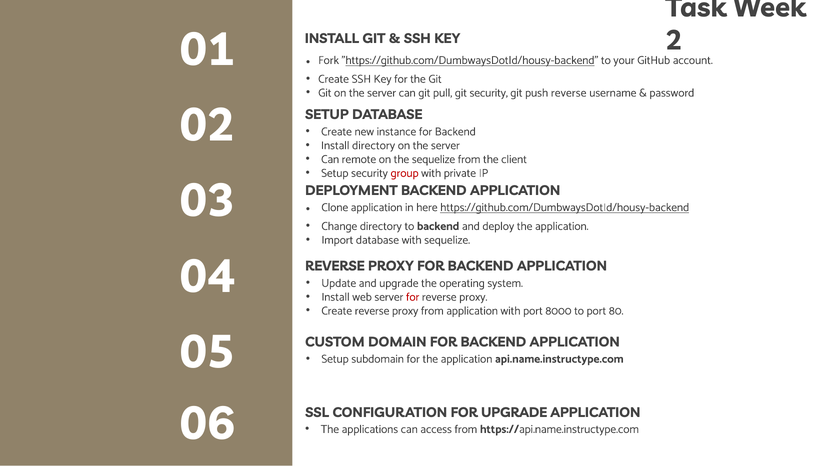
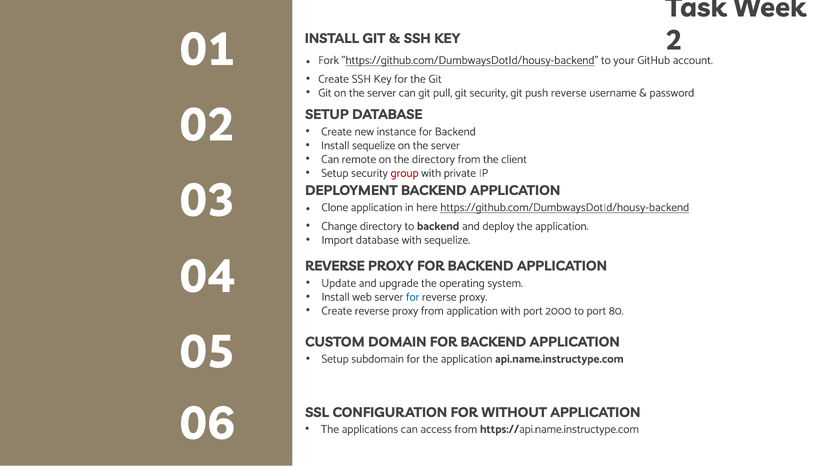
Install directory: directory -> sequelize
the sequelize: sequelize -> directory
for at (413, 297) colour: red -> blue
8000: 8000 -> 2000
FOR UPGRADE: UPGRADE -> WITHOUT
